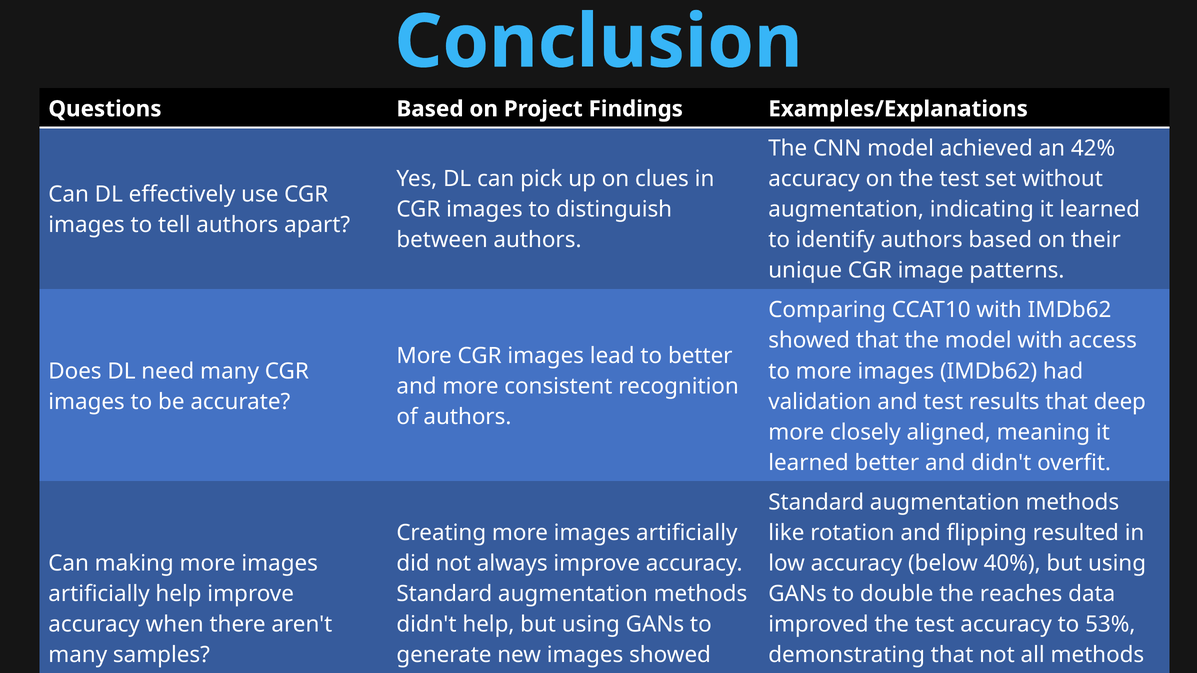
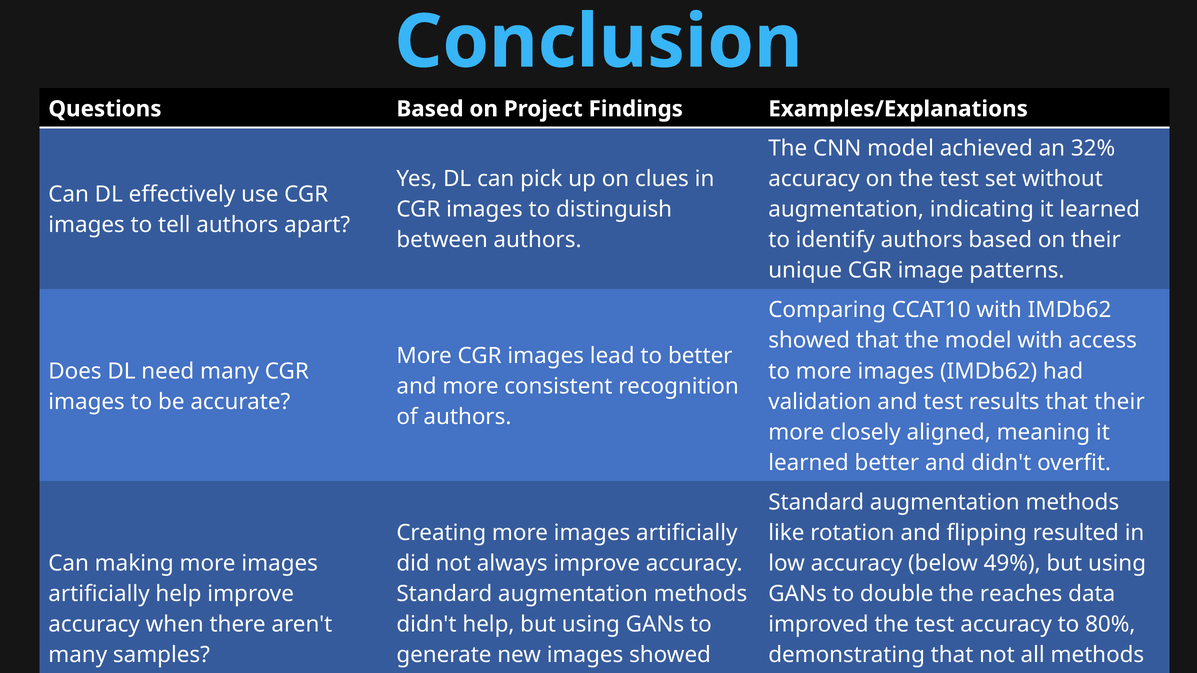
42%: 42% -> 32%
that deep: deep -> their
40%: 40% -> 49%
53%: 53% -> 80%
